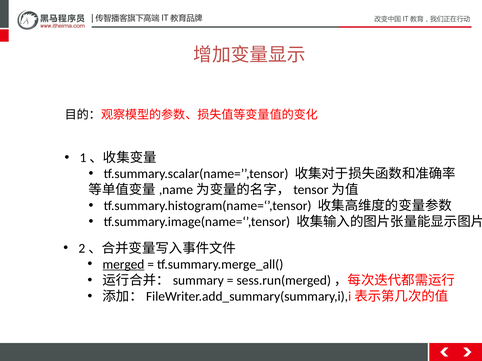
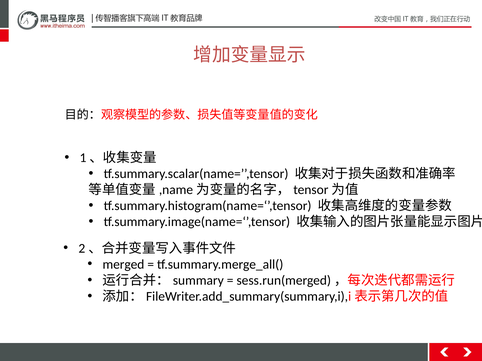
merged underline: present -> none
